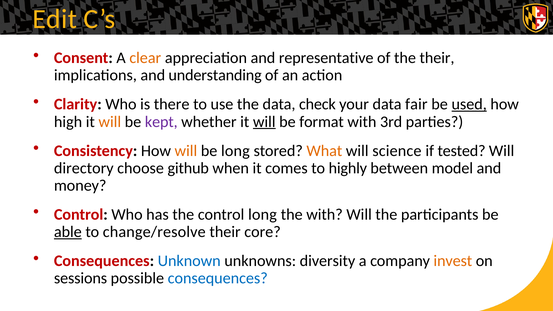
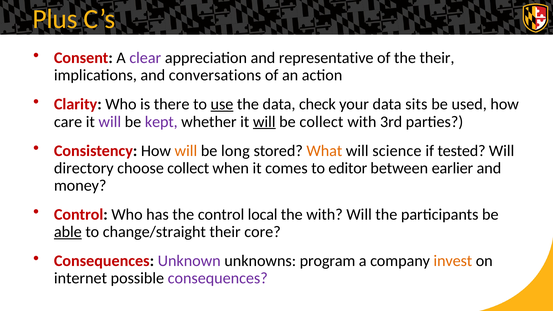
Edit: Edit -> Plus
clear colour: orange -> purple
understanding: understanding -> conversations
use underline: none -> present
fair: fair -> sits
used underline: present -> none
high: high -> care
will at (110, 122) colour: orange -> purple
be format: format -> collect
choose github: github -> collect
highly: highly -> editor
model: model -> earlier
control long: long -> local
change/resolve: change/resolve -> change/straight
Unknown colour: blue -> purple
diversity: diversity -> program
sessions: sessions -> internet
consequences at (218, 278) colour: blue -> purple
